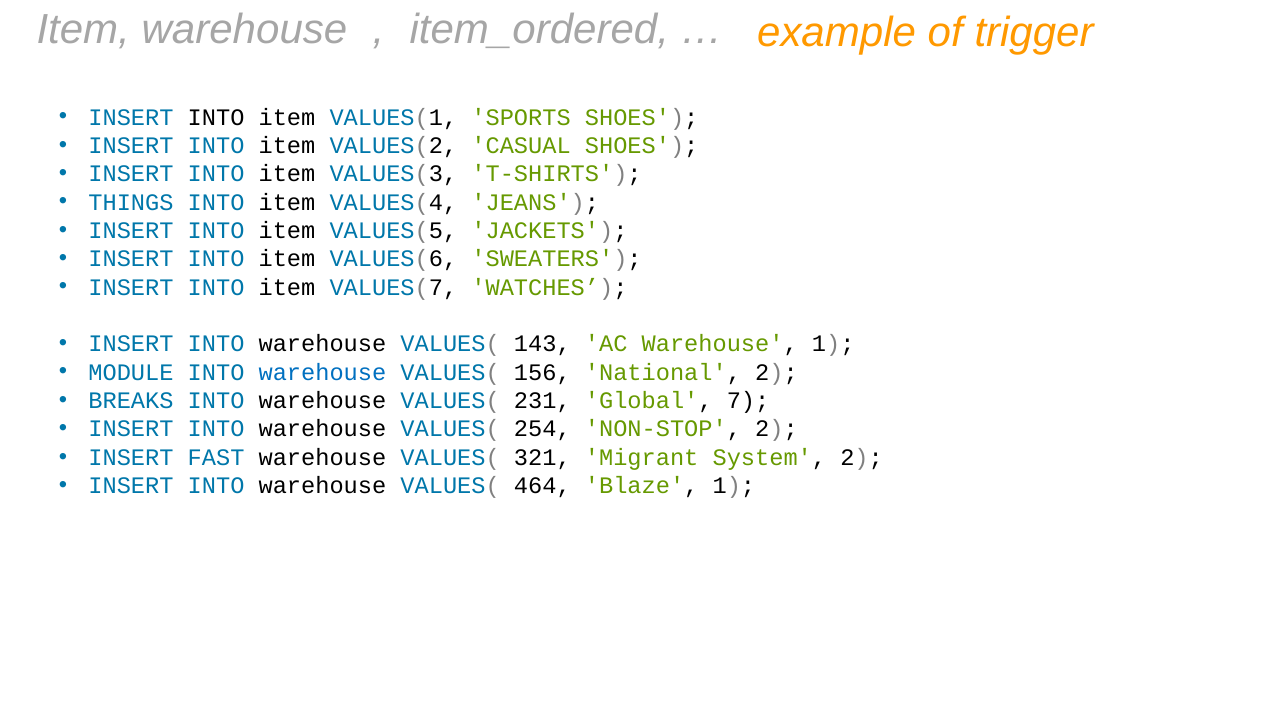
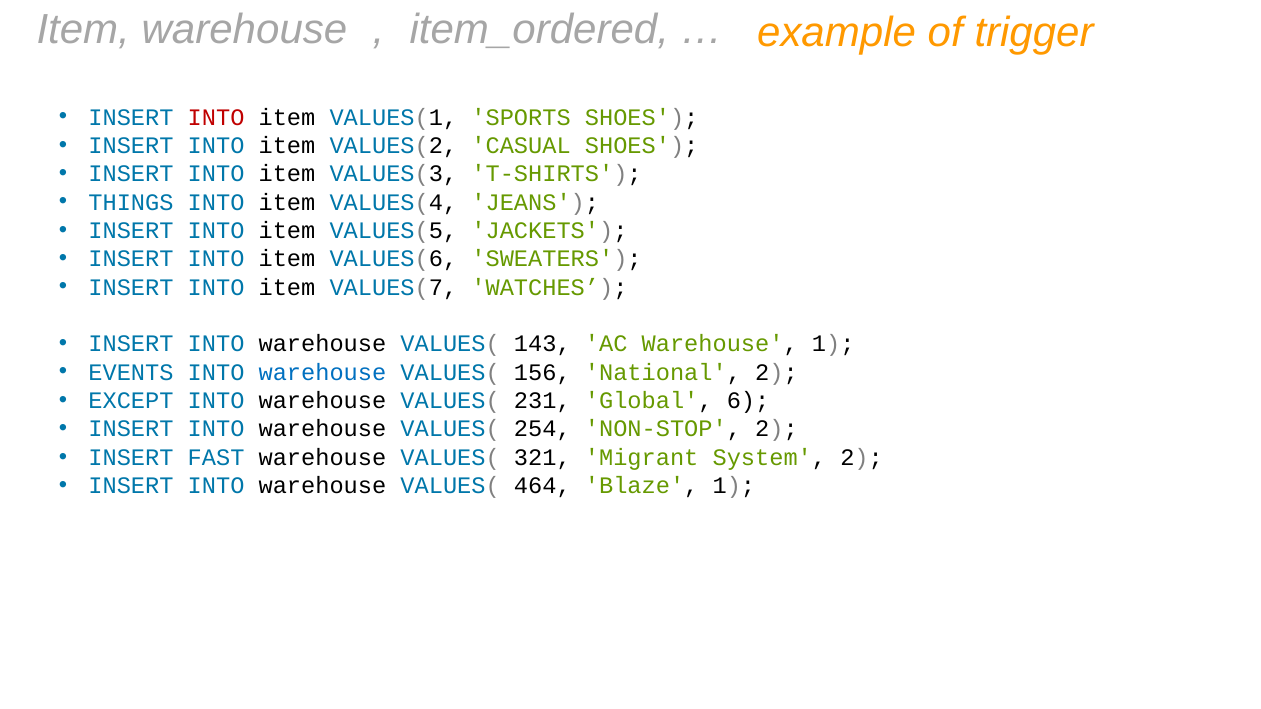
INTO at (216, 117) colour: black -> red
MODULE: MODULE -> EVENTS
BREAKS: BREAKS -> EXCEPT
7: 7 -> 6
